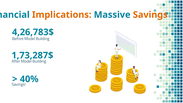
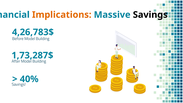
Savings at (150, 15) colour: orange -> black
